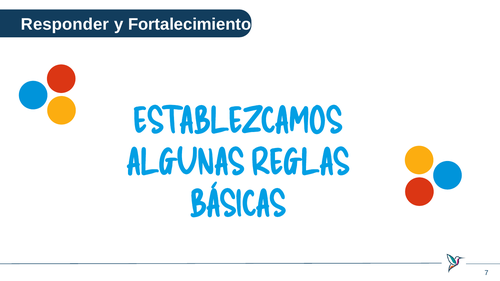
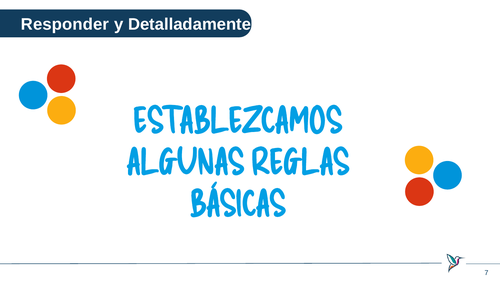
Fortalecimiento: Fortalecimiento -> Detalladamente
